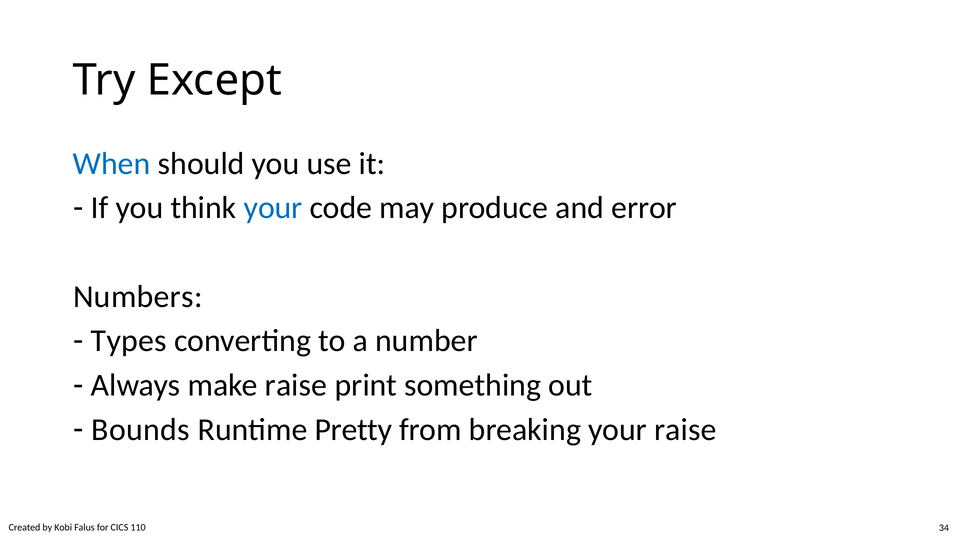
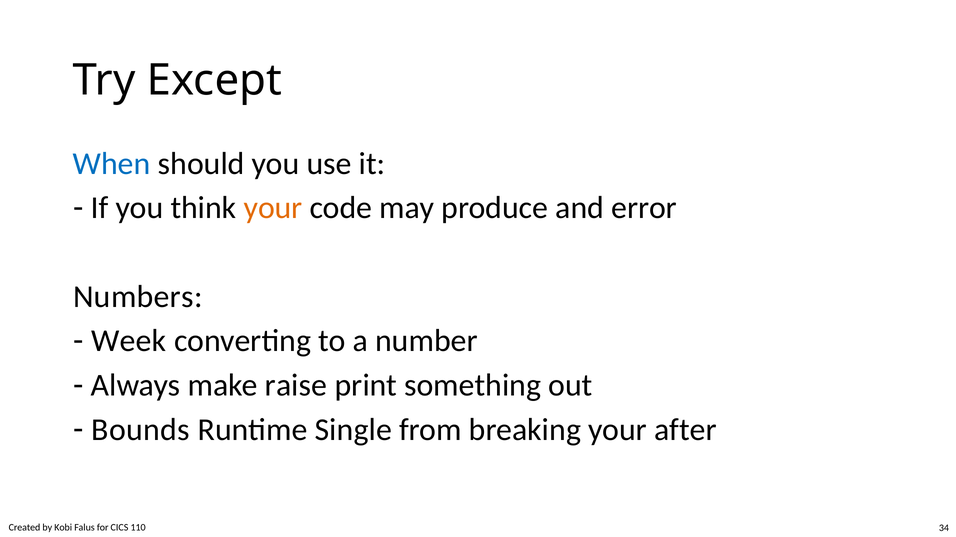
your at (273, 208) colour: blue -> orange
Types: Types -> Week
Pretty: Pretty -> Single
your raise: raise -> after
